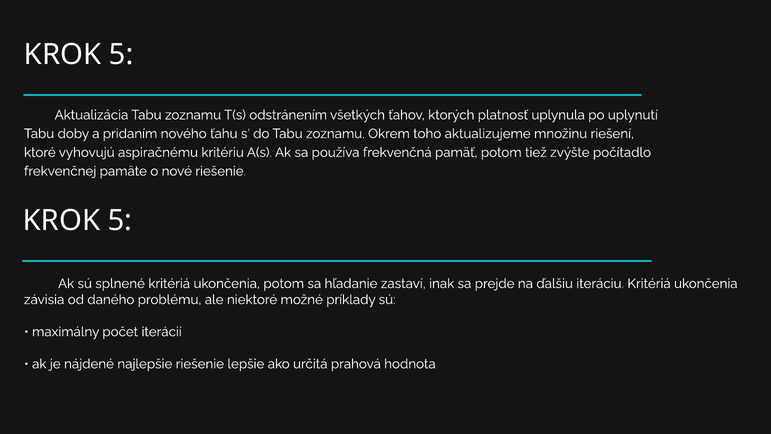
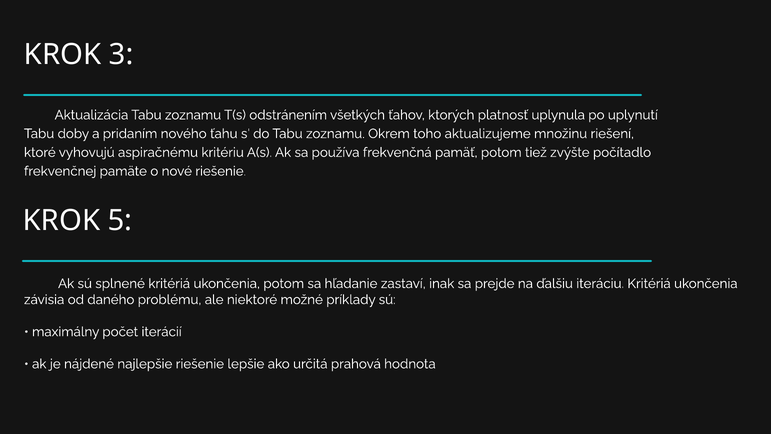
5 at (121, 54): 5 -> 3
